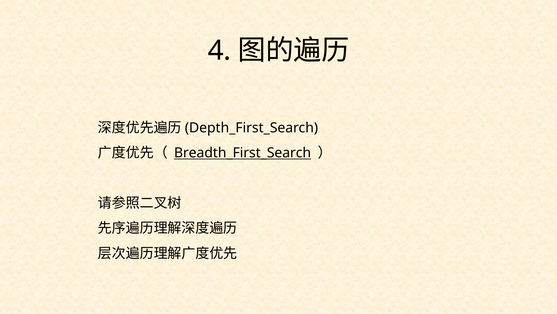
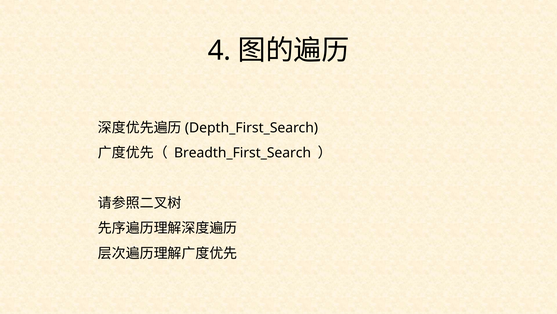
Breadth_First_Search underline: present -> none
